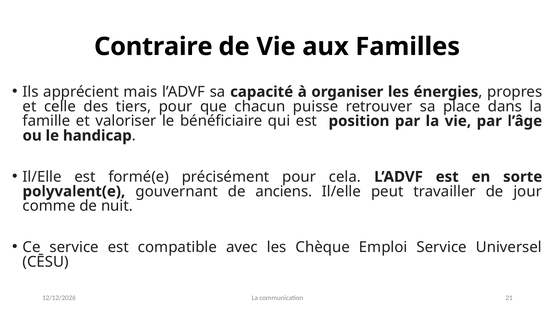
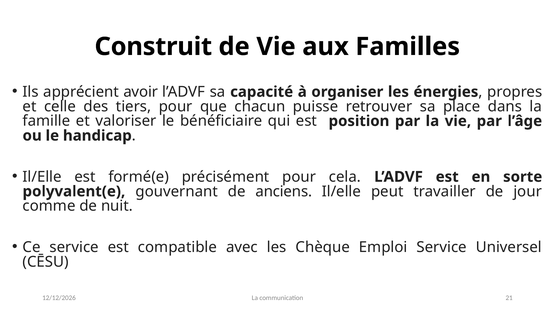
Contraire: Contraire -> Construit
mais: mais -> avoir
